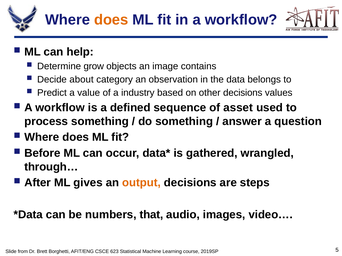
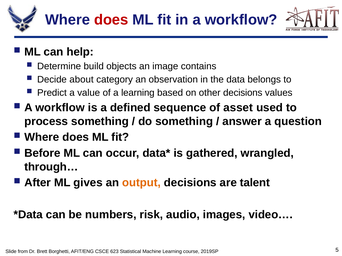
does at (111, 20) colour: orange -> red
grow: grow -> build
a industry: industry -> learning
steps: steps -> talent
that: that -> risk
